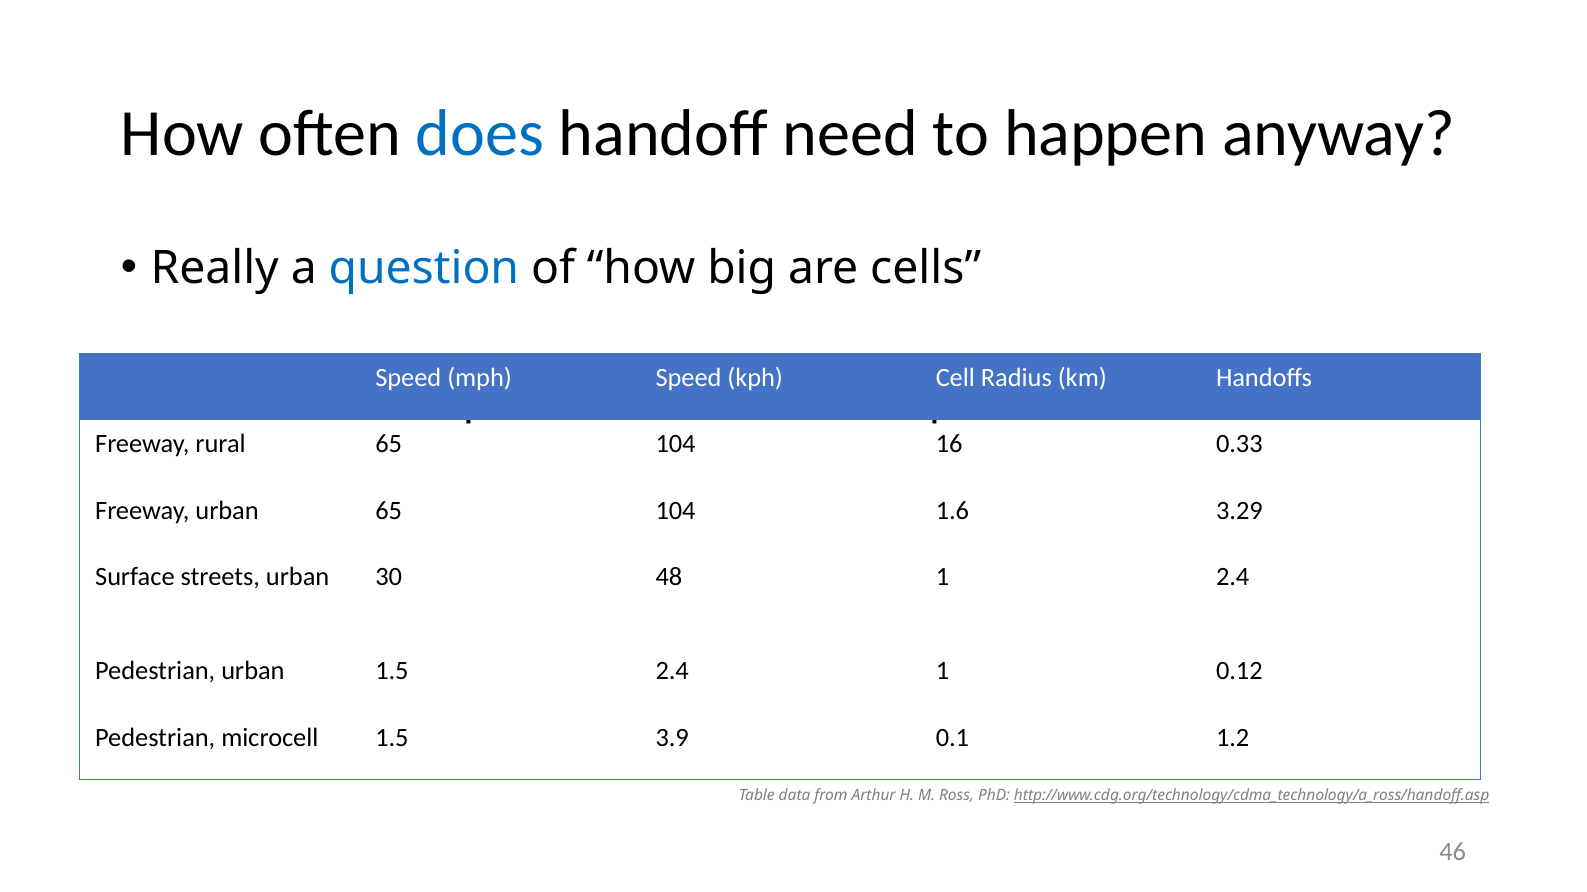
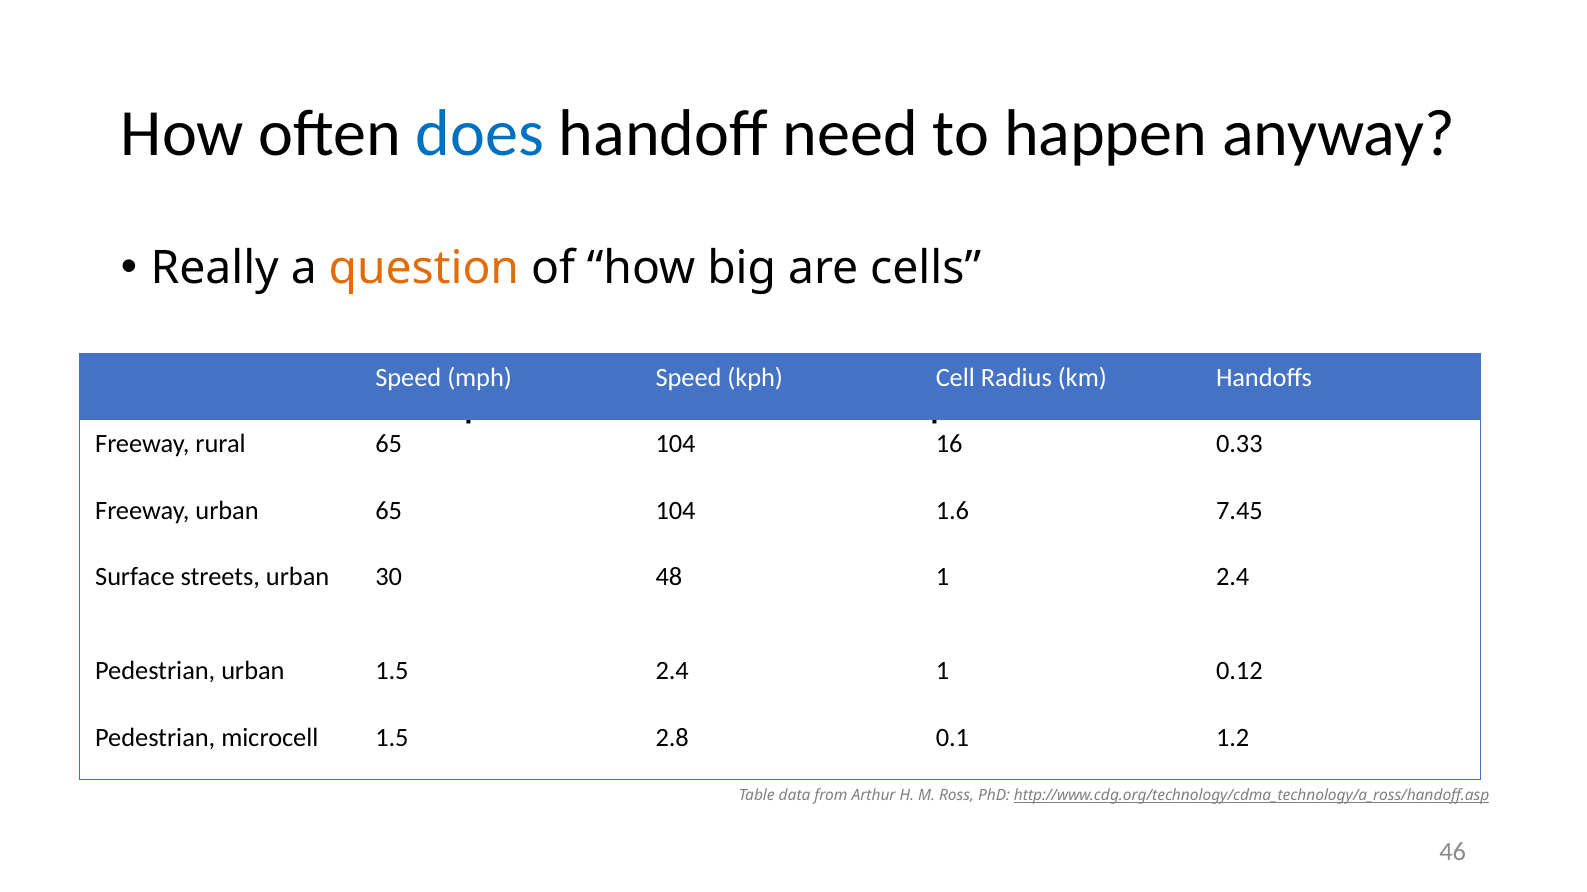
question colour: blue -> orange
3.29: 3.29 -> 7.45
3.9: 3.9 -> 2.8
